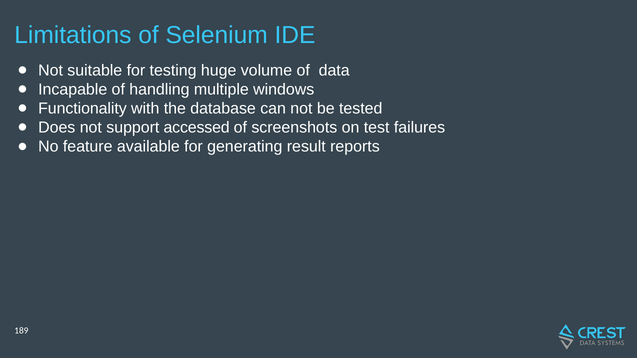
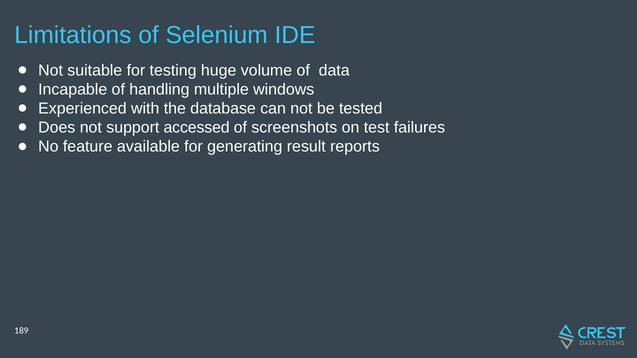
Functionality: Functionality -> Experienced
